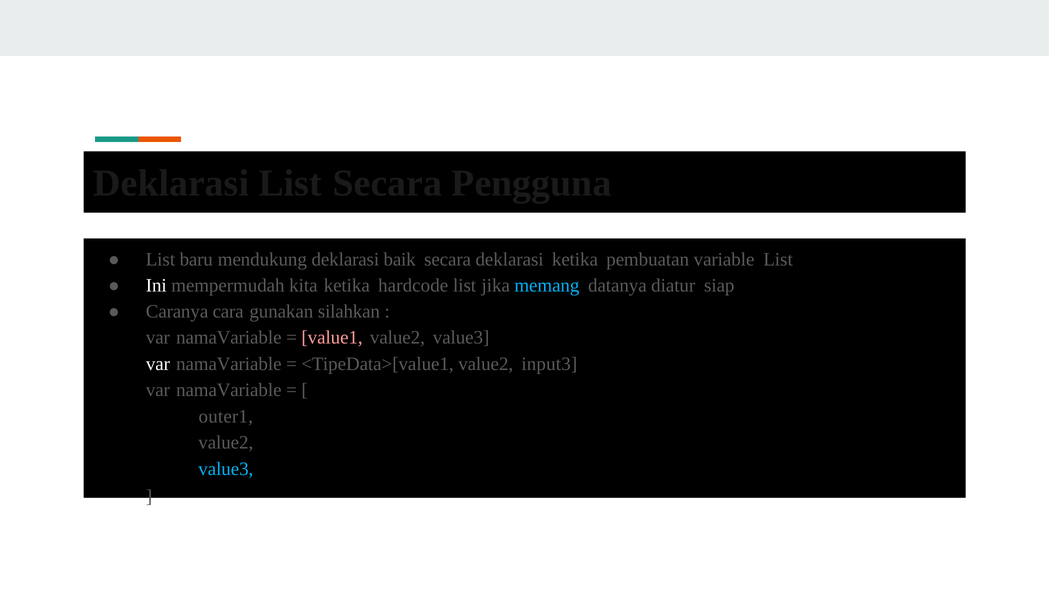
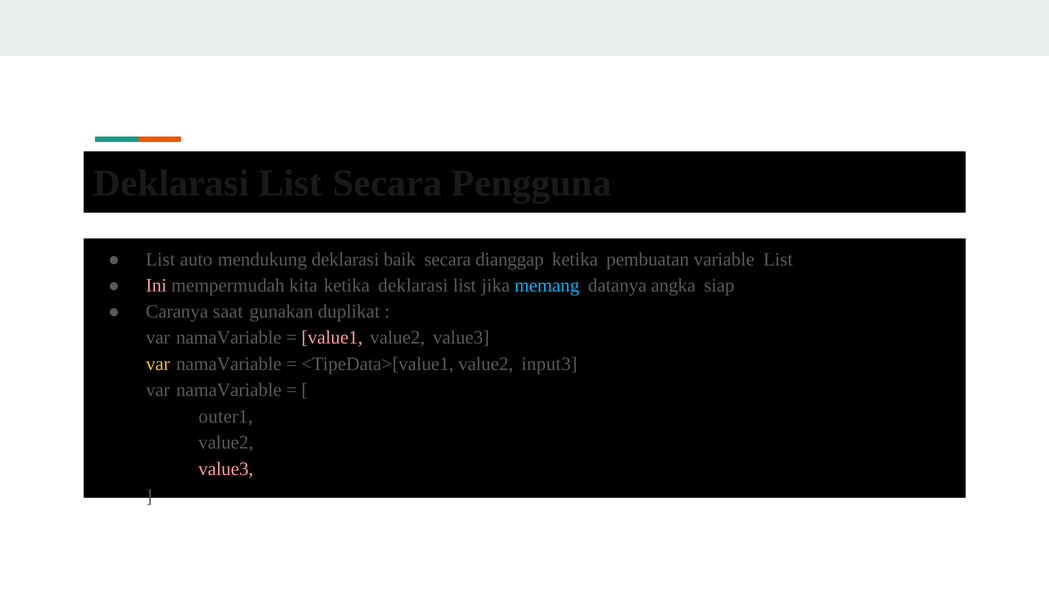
baru: baru -> auto
secara deklarasi: deklarasi -> dianggap
Ini colour: white -> pink
ketika hardcode: hardcode -> deklarasi
diatur: diatur -> angka
cara: cara -> saat
silahkan: silahkan -> duplikat
var at (158, 364) colour: white -> yellow
value3 at (226, 469) colour: light blue -> pink
